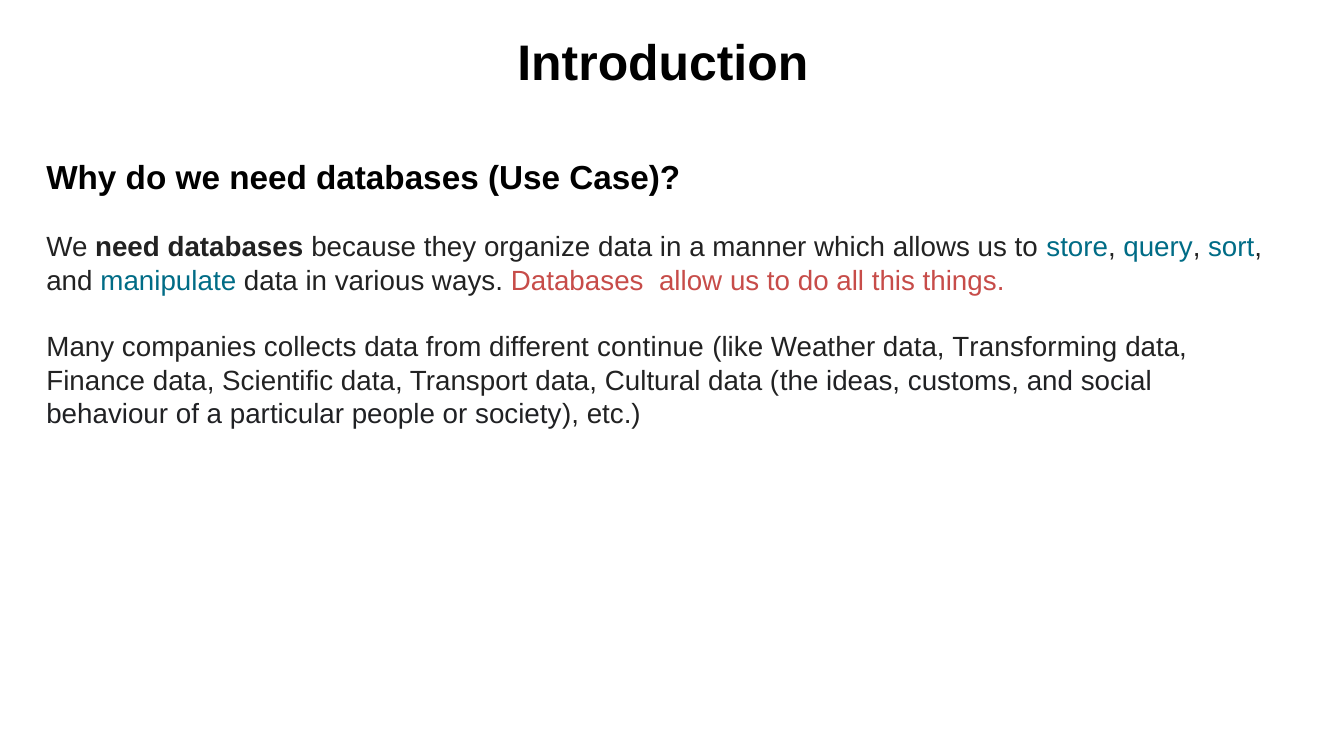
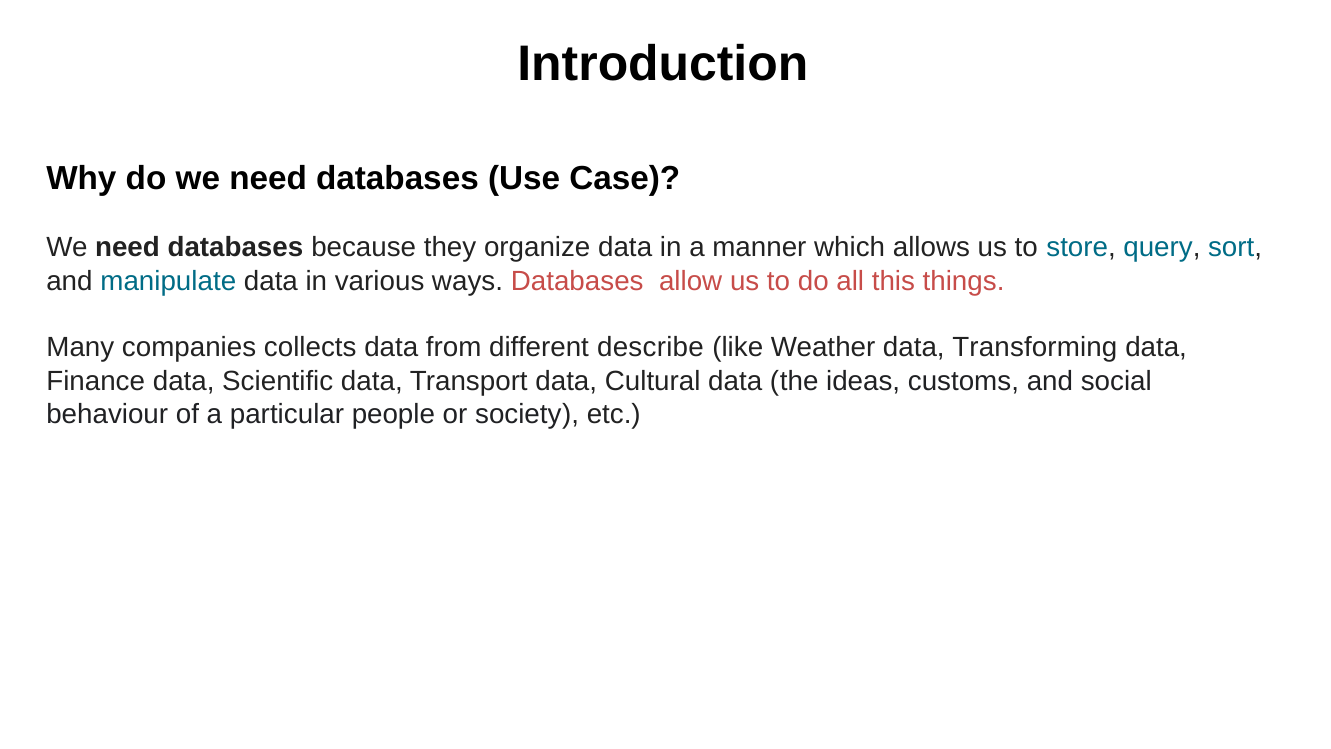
continue: continue -> describe
